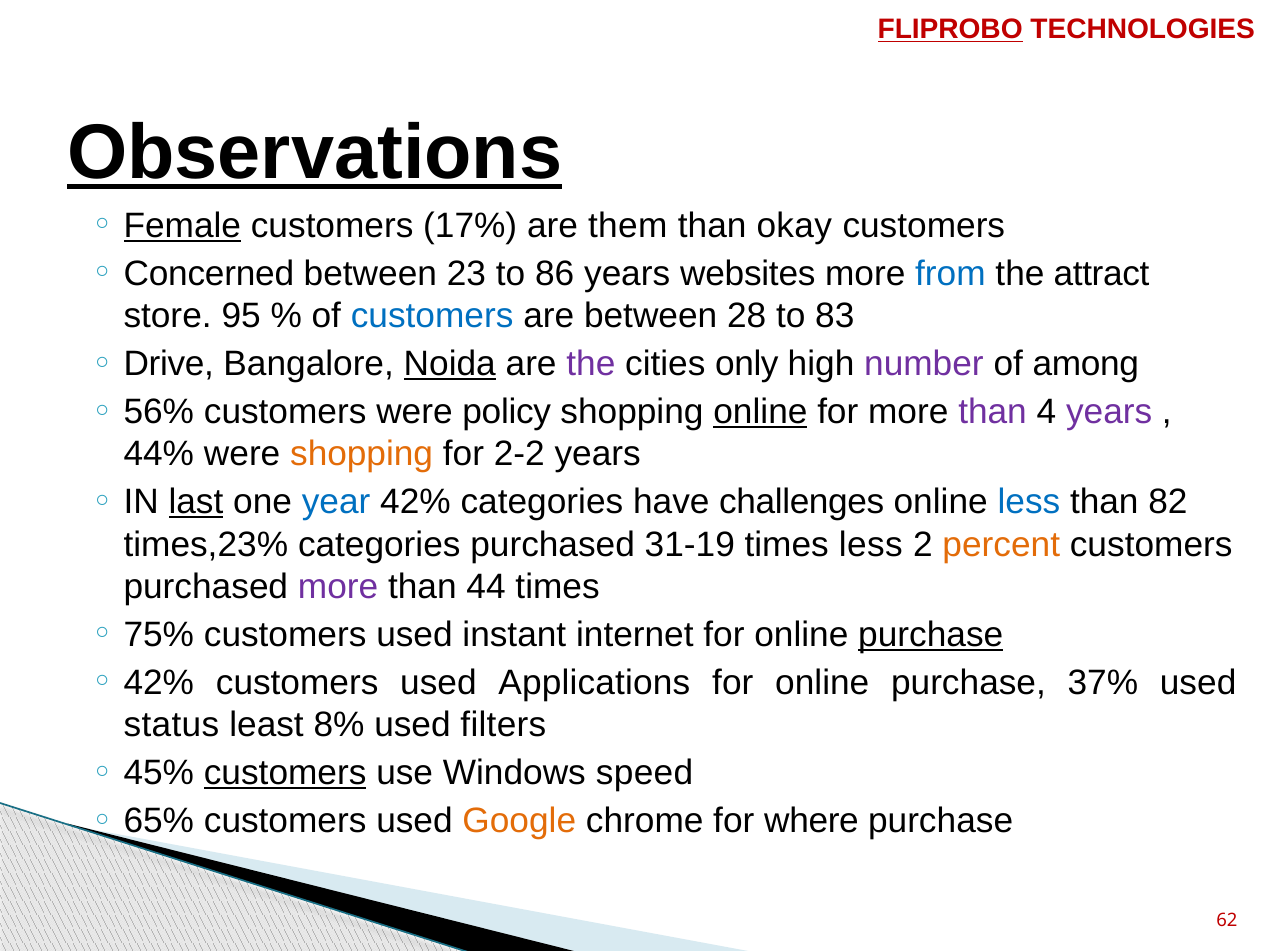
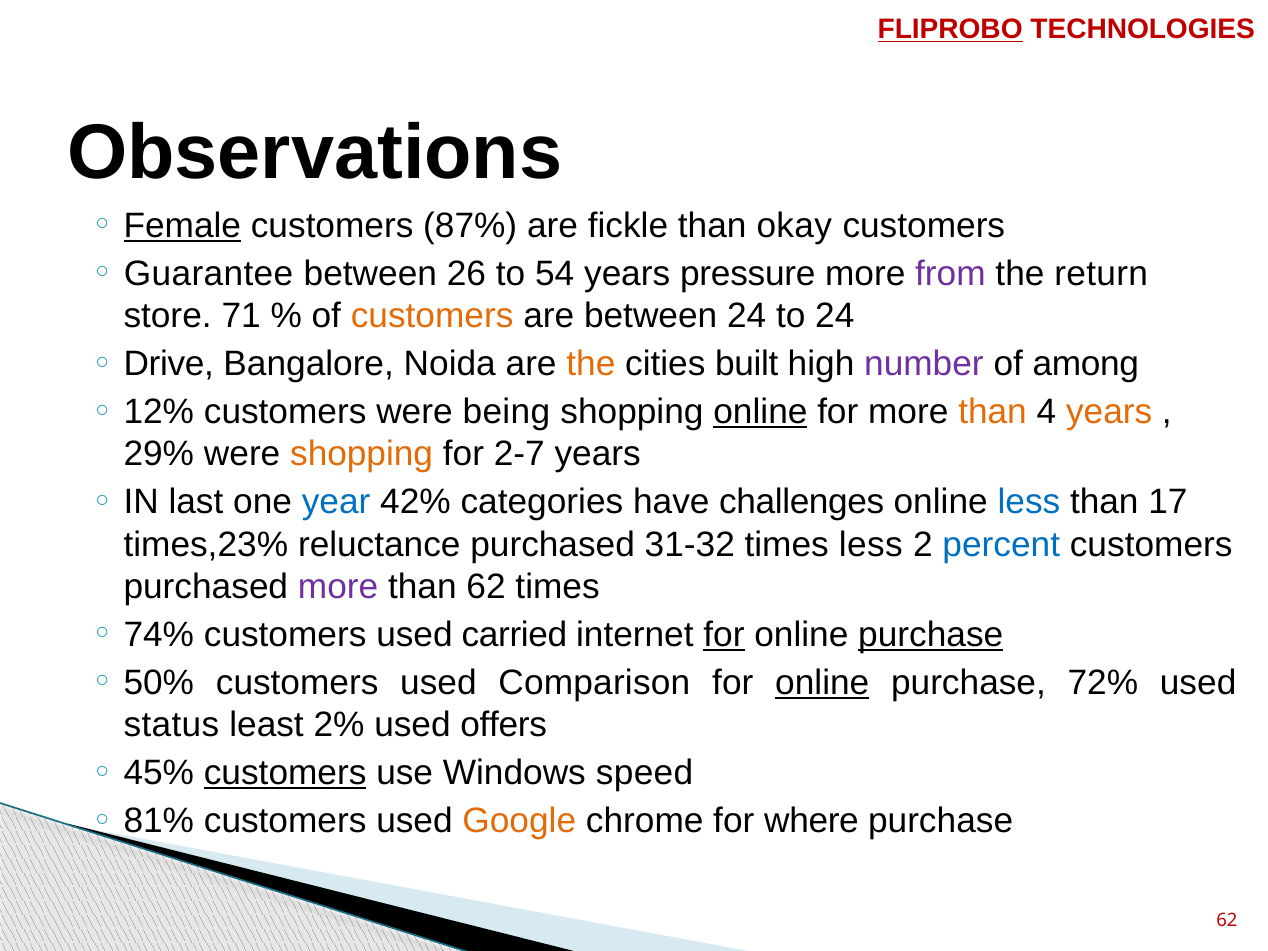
Observations underline: present -> none
17%: 17% -> 87%
them: them -> fickle
Concerned: Concerned -> Guarantee
23: 23 -> 26
86: 86 -> 54
websites: websites -> pressure
from colour: blue -> purple
attract: attract -> return
95: 95 -> 71
customers at (432, 316) colour: blue -> orange
between 28: 28 -> 24
to 83: 83 -> 24
Noida underline: present -> none
the at (591, 364) colour: purple -> orange
only: only -> built
56%: 56% -> 12%
policy: policy -> being
than at (993, 412) colour: purple -> orange
years at (1109, 412) colour: purple -> orange
44%: 44% -> 29%
2-2: 2-2 -> 2-7
last underline: present -> none
82: 82 -> 17
times,23% categories: categories -> reluctance
31-19: 31-19 -> 31-32
percent colour: orange -> blue
than 44: 44 -> 62
75%: 75% -> 74%
instant: instant -> carried
for at (724, 635) underline: none -> present
42% at (159, 683): 42% -> 50%
Applications: Applications -> Comparison
online at (822, 683) underline: none -> present
37%: 37% -> 72%
8%: 8% -> 2%
filters: filters -> offers
65%: 65% -> 81%
